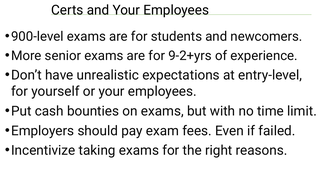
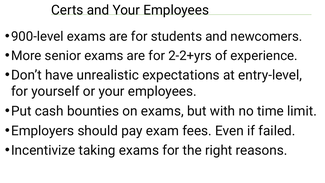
9-2+yrs: 9-2+yrs -> 2-2+yrs
